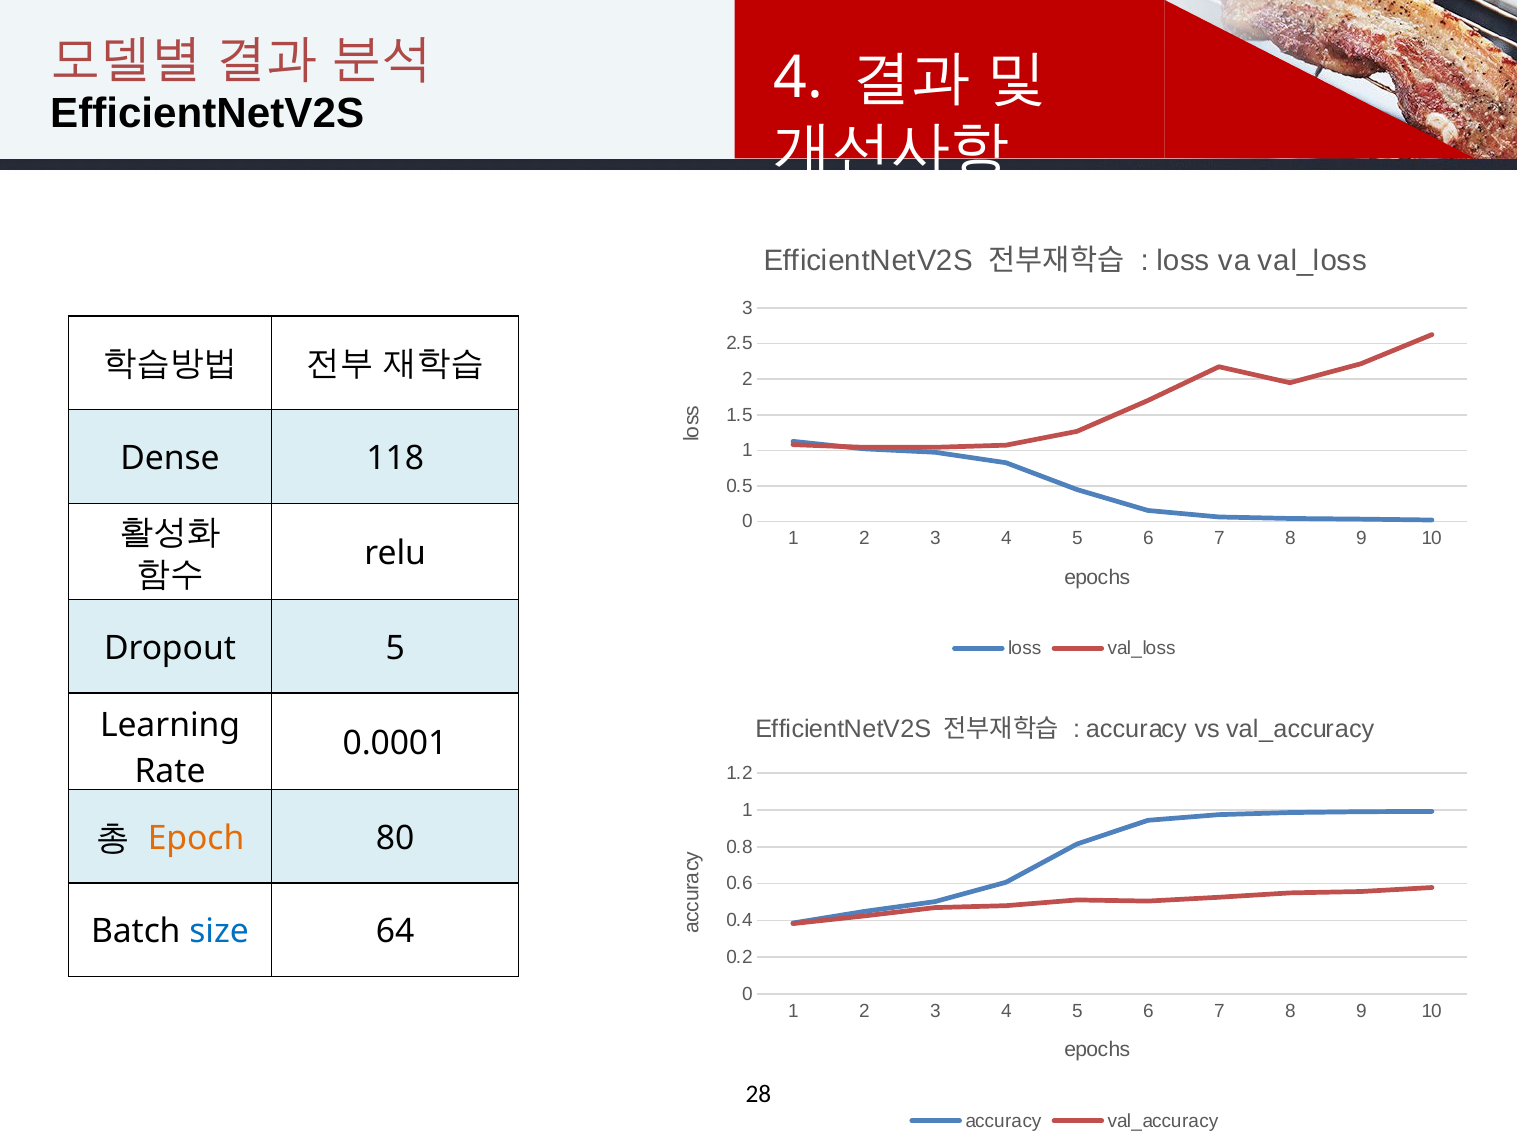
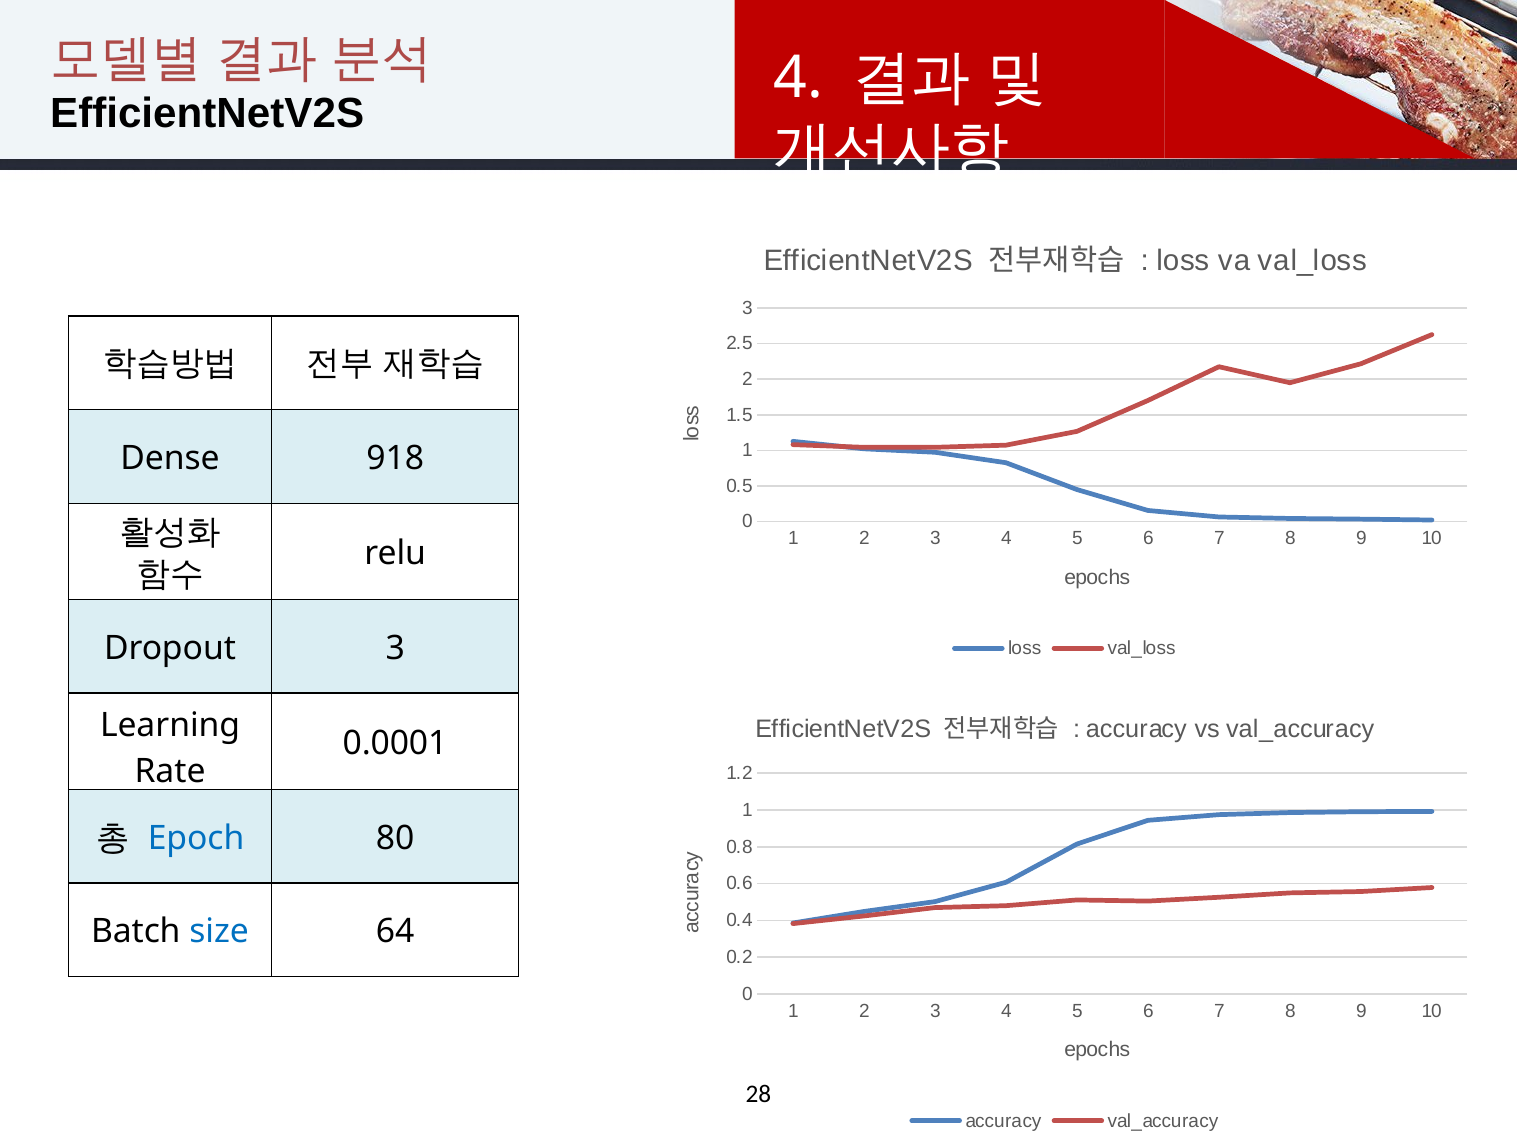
118: 118 -> 918
Dropout 5: 5 -> 3
Epoch colour: orange -> blue
